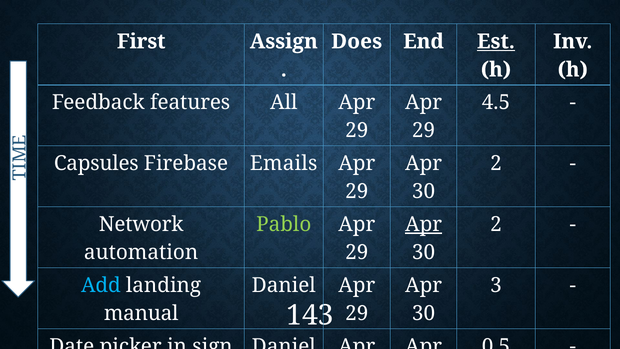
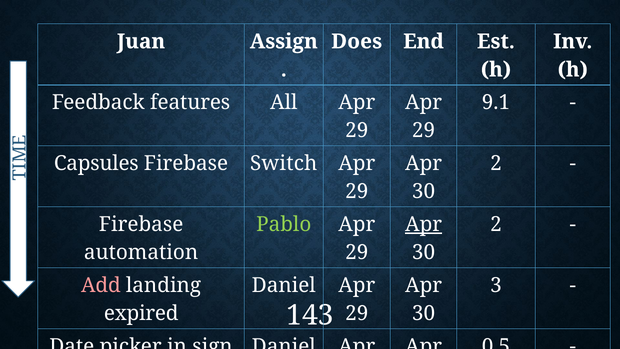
First at (141, 41): First -> Juan
Est underline: present -> none
4.5: 4.5 -> 9.1
Emails: Emails -> Switch
Network at (141, 224): Network -> Firebase
Add colour: light blue -> pink
manual: manual -> expired
